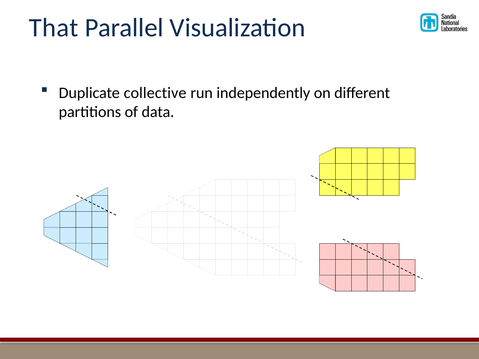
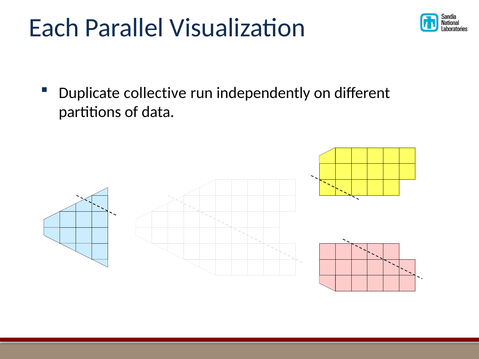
That: That -> Each
